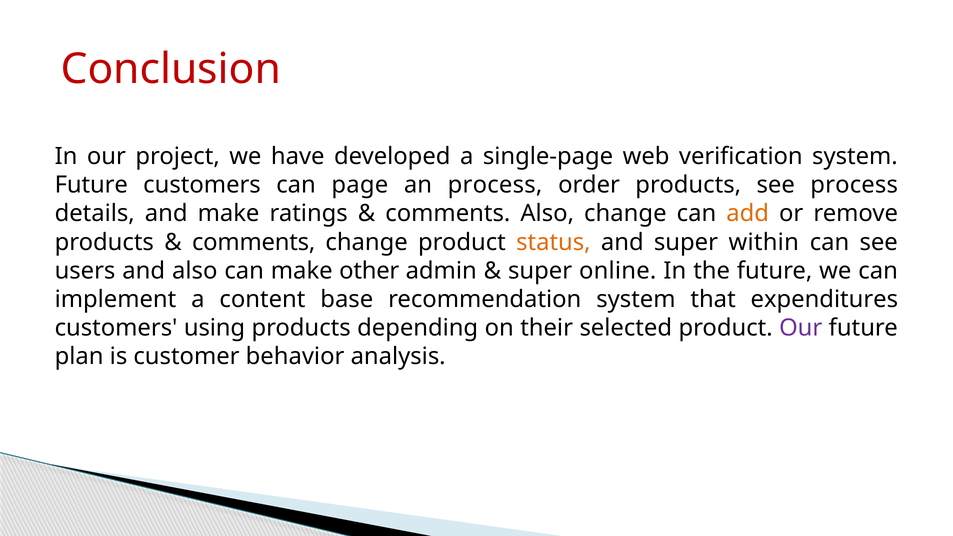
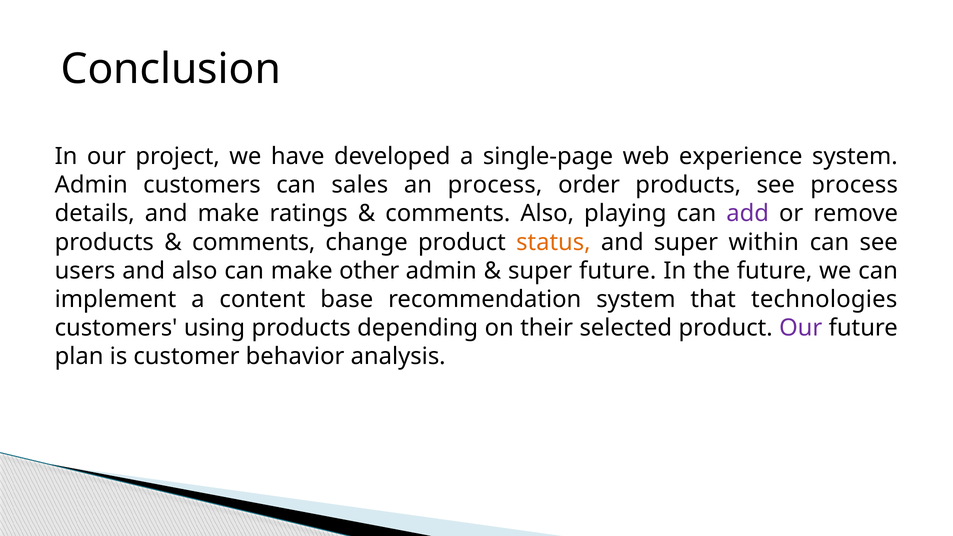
Conclusion colour: red -> black
verification: verification -> experience
Future at (91, 185): Future -> Admin
page: page -> sales
Also change: change -> playing
add colour: orange -> purple
super online: online -> future
expenditures: expenditures -> technologies
